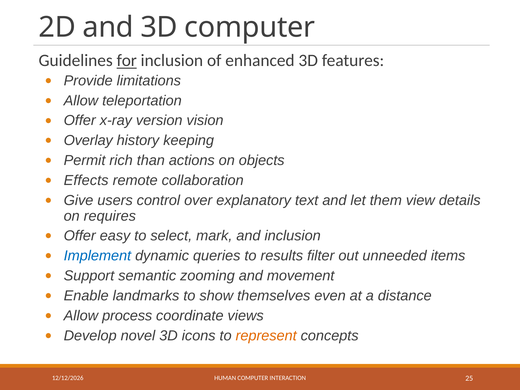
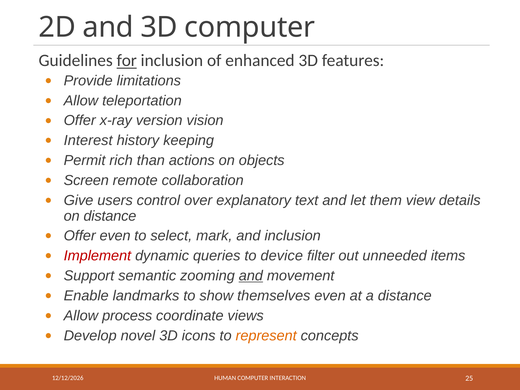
Overlay: Overlay -> Interest
Effects: Effects -> Screen
on requires: requires -> distance
Offer easy: easy -> even
Implement colour: blue -> red
results: results -> device
and at (251, 276) underline: none -> present
